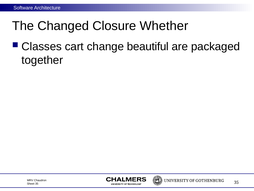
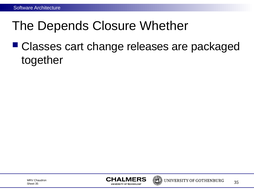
Changed: Changed -> Depends
beautiful: beautiful -> releases
